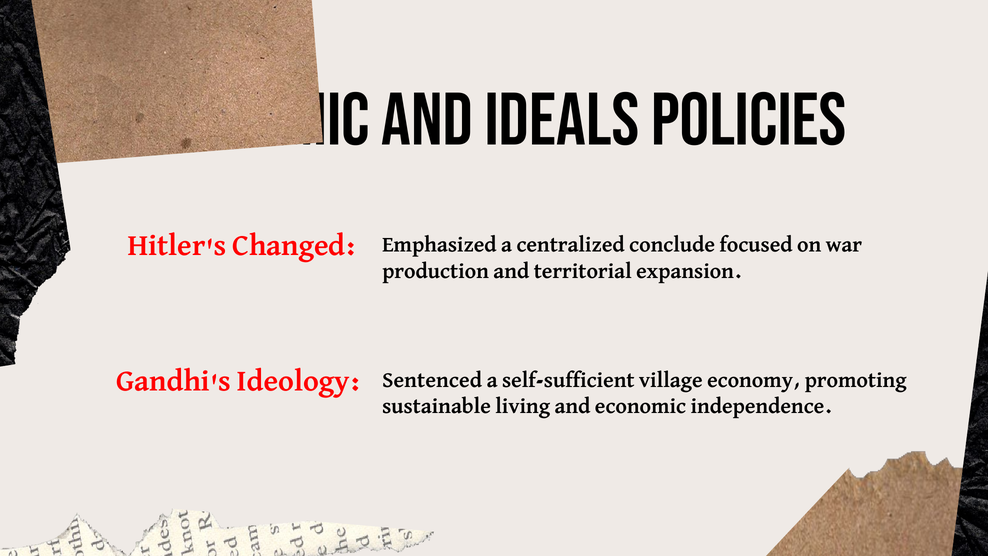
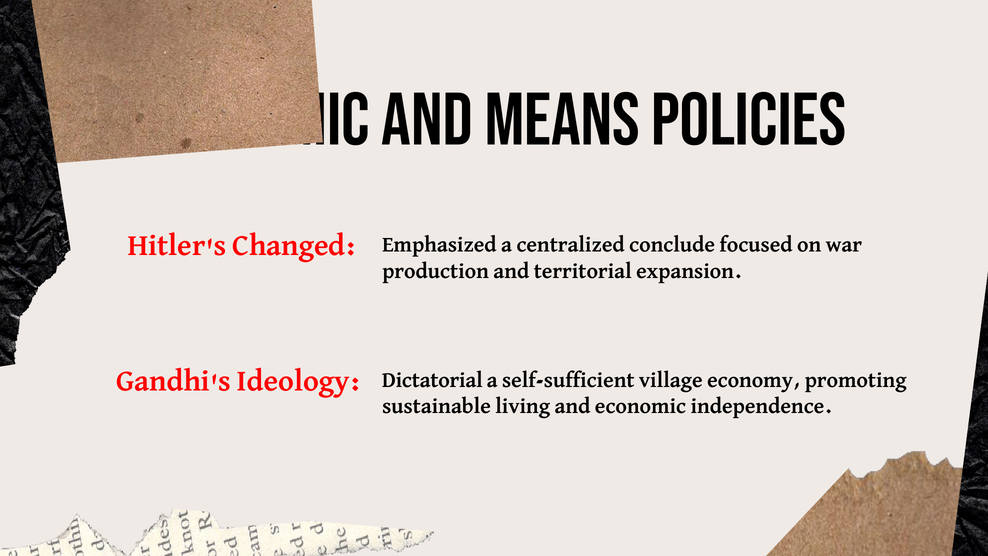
Ideals: Ideals -> Means
Sentenced: Sentenced -> Dictatorial
